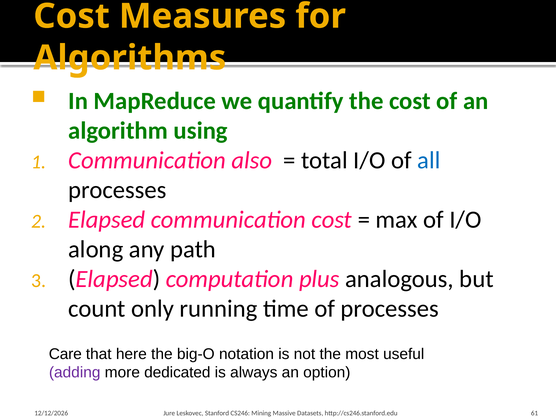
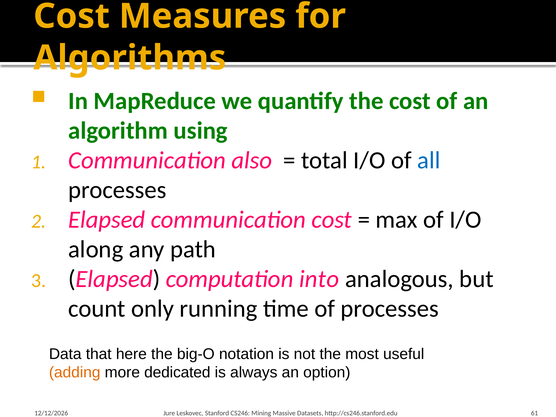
plus: plus -> into
Care: Care -> Data
adding colour: purple -> orange
